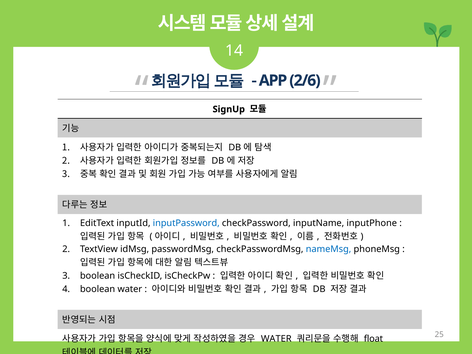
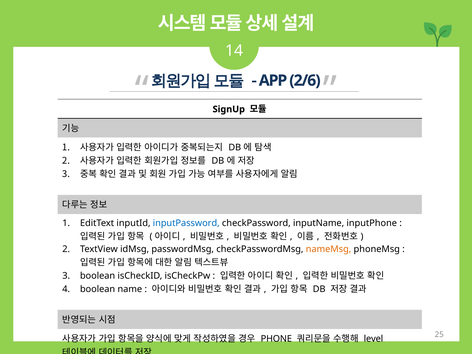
nameMsg colour: blue -> orange
boolean water: water -> name
WATER at (276, 339): WATER -> PHONE
float: float -> level
